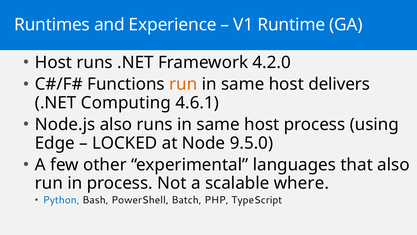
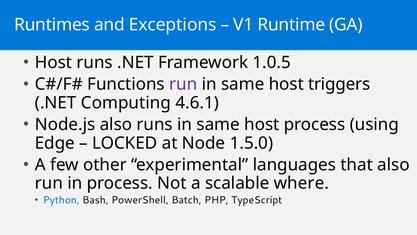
Experience: Experience -> Exceptions
4.2.0: 4.2.0 -> 1.0.5
run at (183, 84) colour: orange -> purple
delivers: delivers -> triggers
9.5.0: 9.5.0 -> 1.5.0
